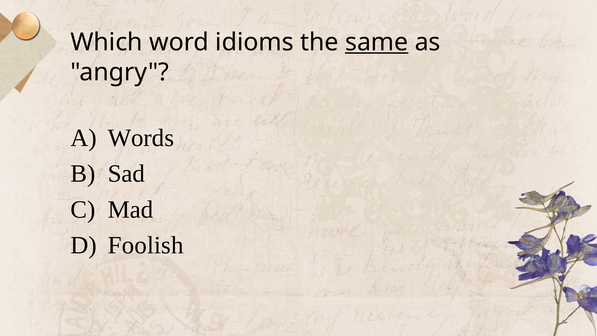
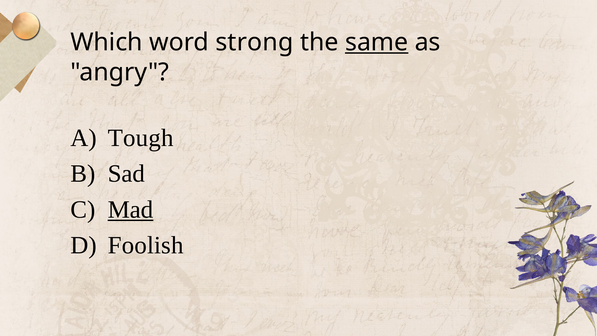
idioms: idioms -> strong
Words: Words -> Tough
Mad underline: none -> present
